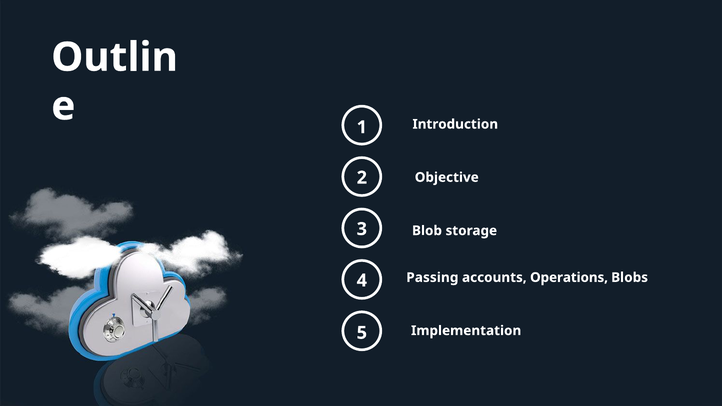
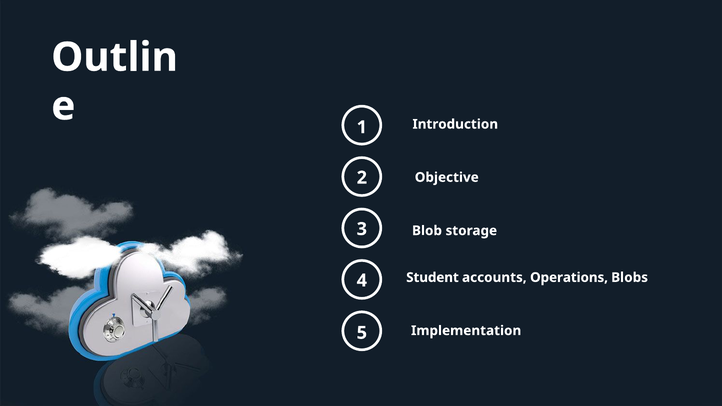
Passing: Passing -> Student
